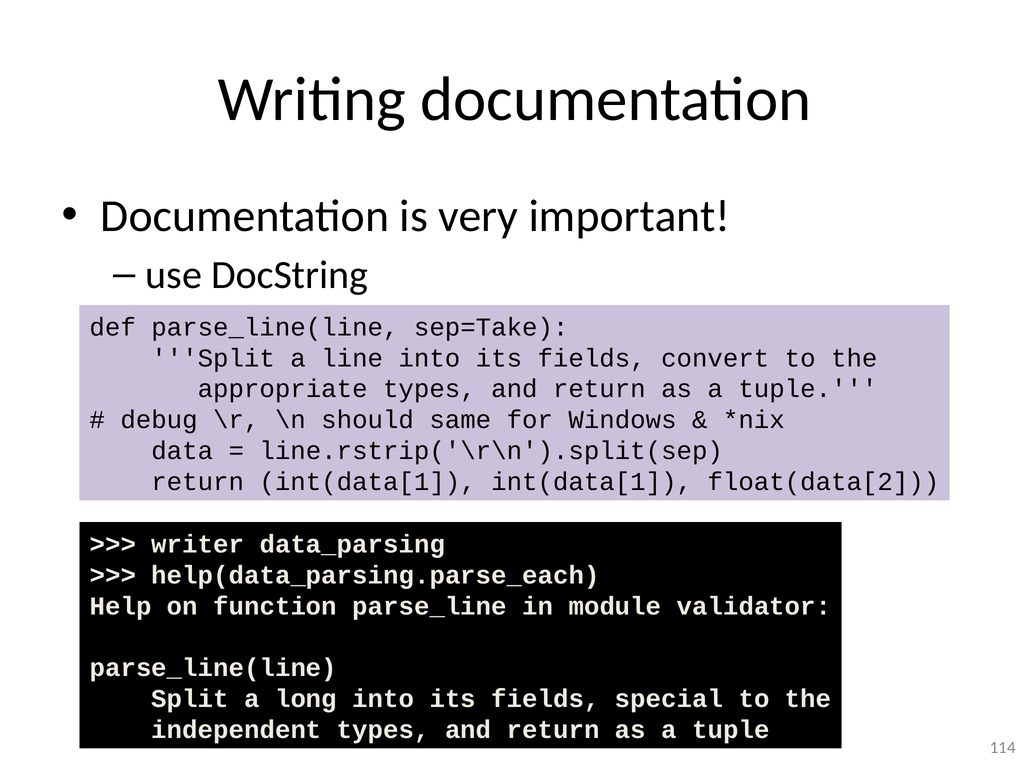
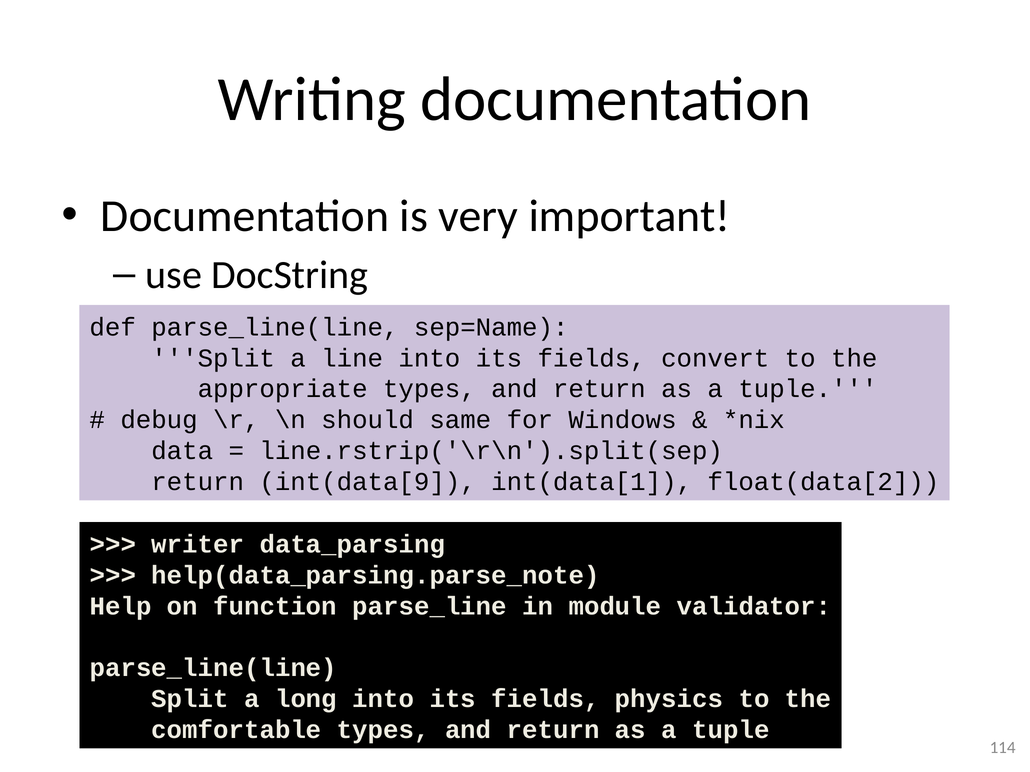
sep=Take: sep=Take -> sep=Name
return int(data[1: int(data[1 -> int(data[9
help(data_parsing.parse_each: help(data_parsing.parse_each -> help(data_parsing.parse_note
special: special -> physics
independent: independent -> comfortable
